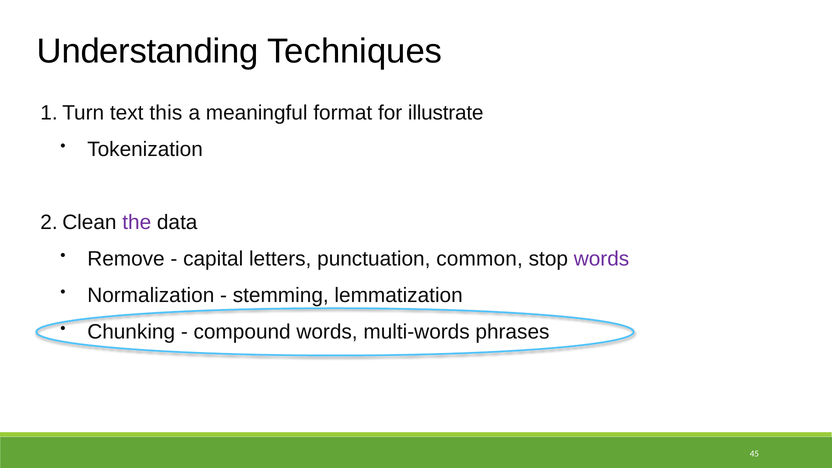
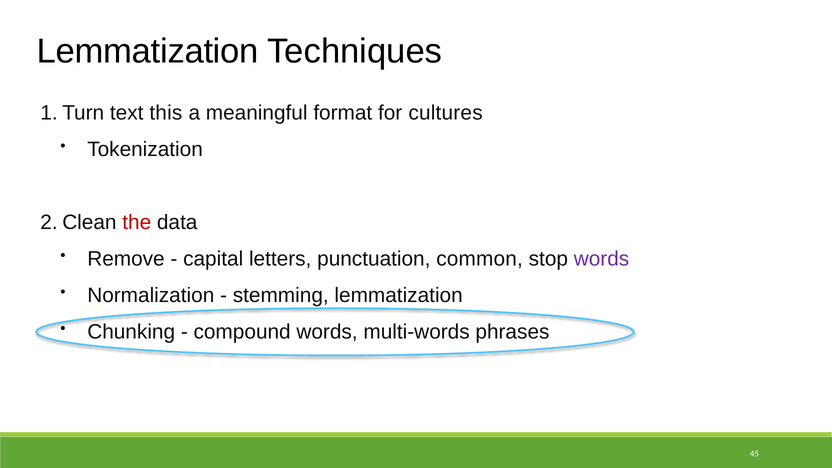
Understanding at (148, 51): Understanding -> Lemmatization
illustrate: illustrate -> cultures
the colour: purple -> red
